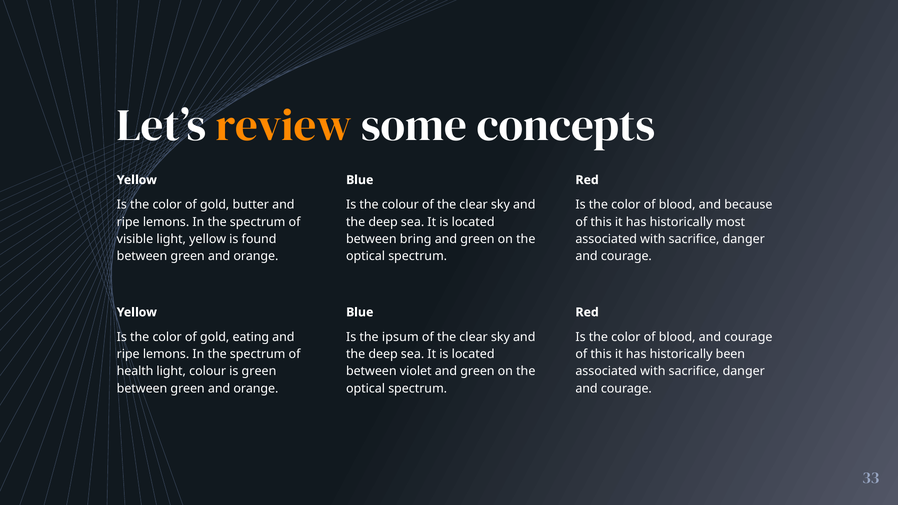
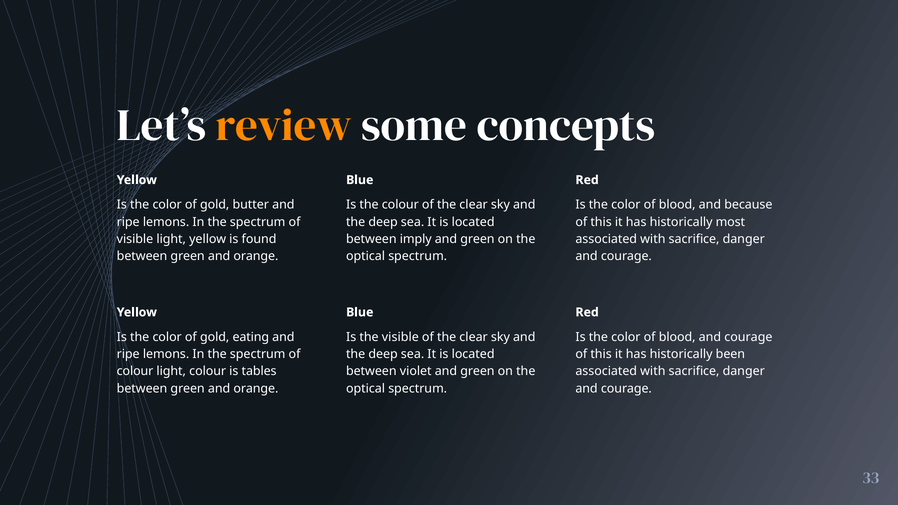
bring: bring -> imply
the ipsum: ipsum -> visible
health at (135, 371): health -> colour
is green: green -> tables
